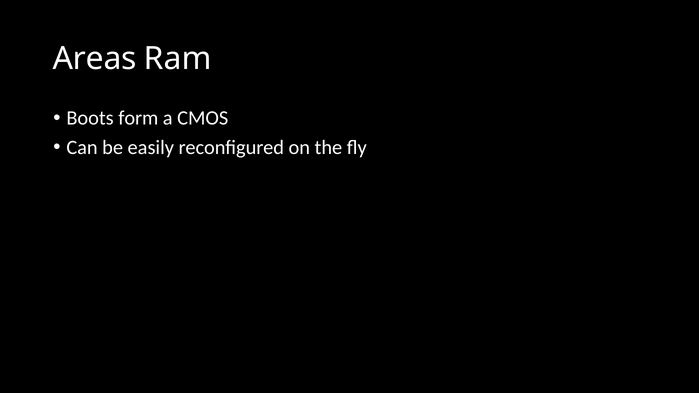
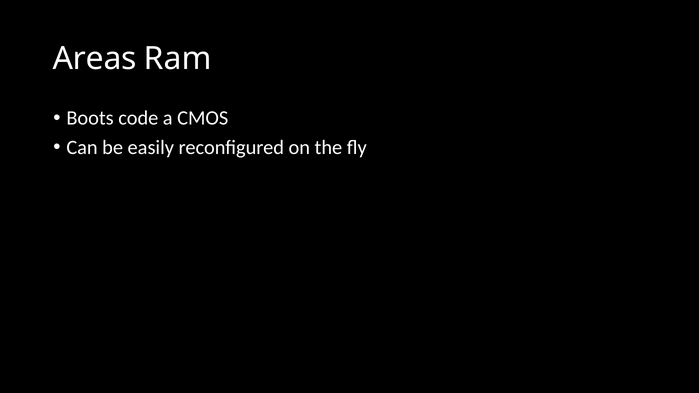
form: form -> code
